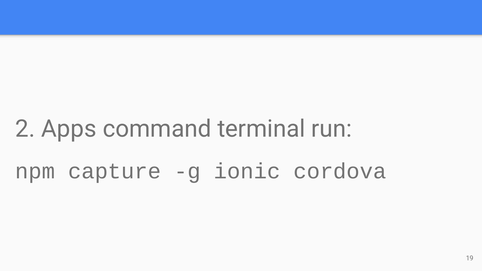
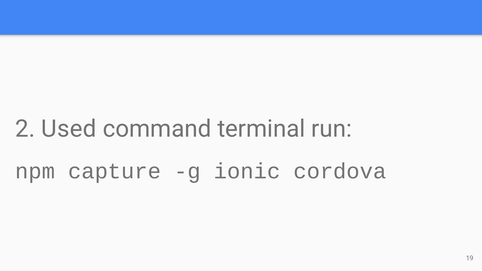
Apps: Apps -> Used
